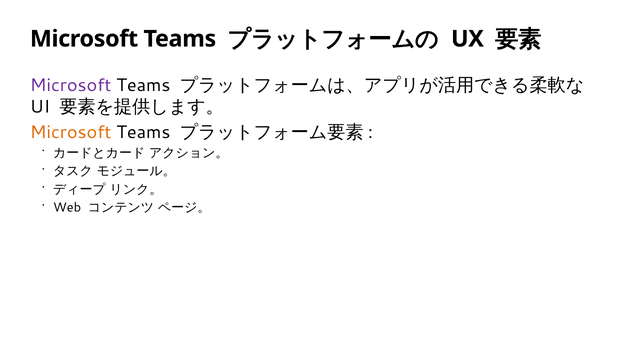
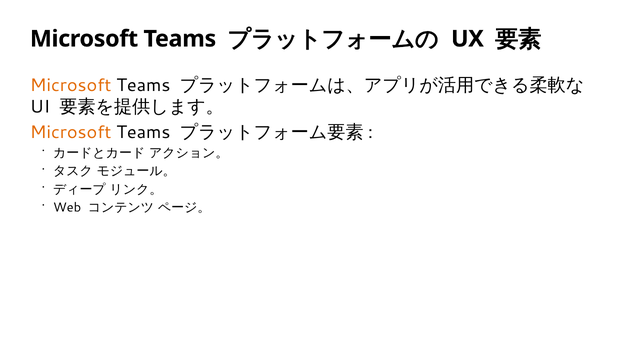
Microsoft at (71, 85) colour: purple -> orange
